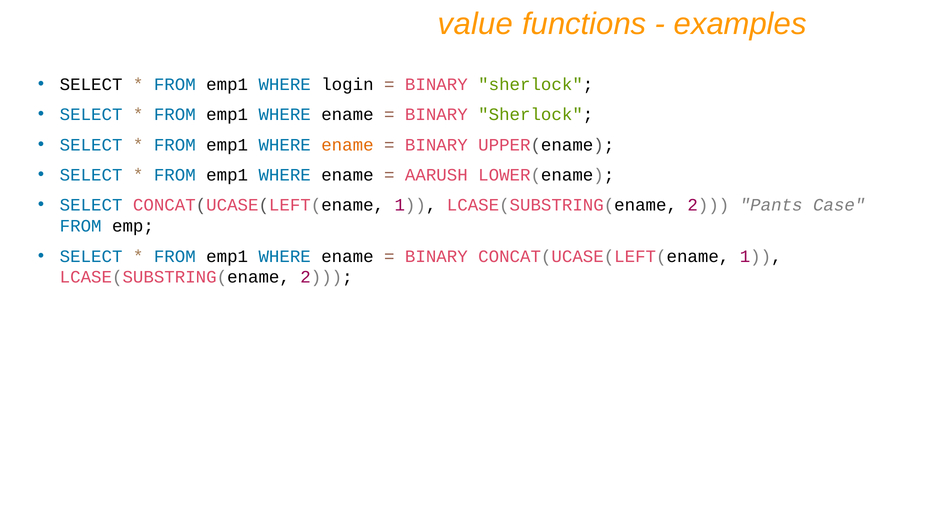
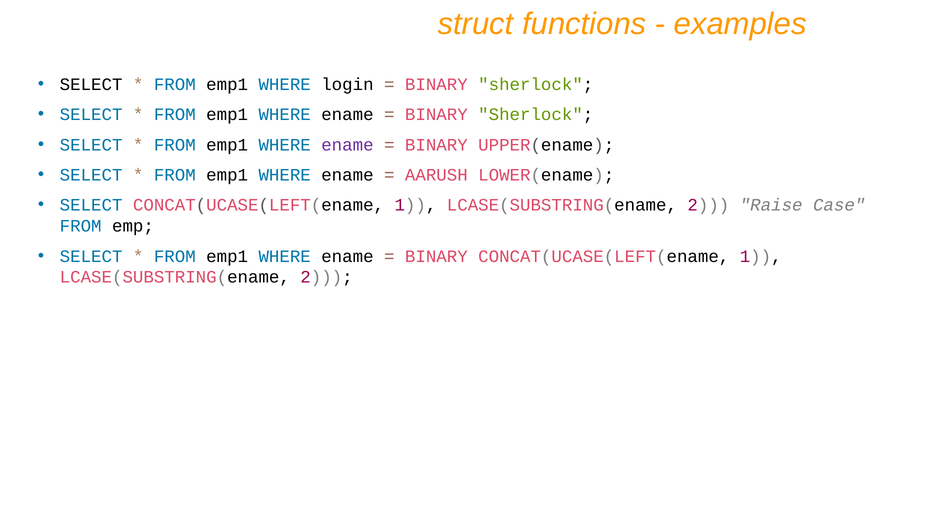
value: value -> struct
ename at (347, 145) colour: orange -> purple
Pants: Pants -> Raise
